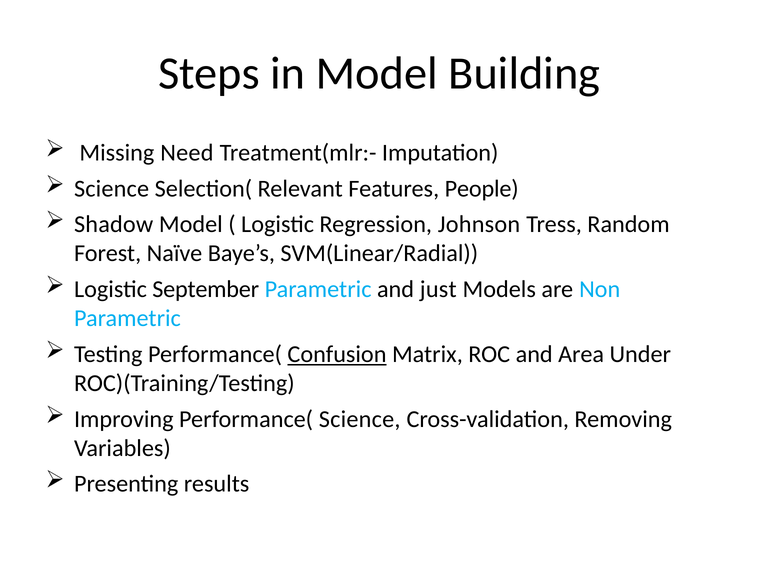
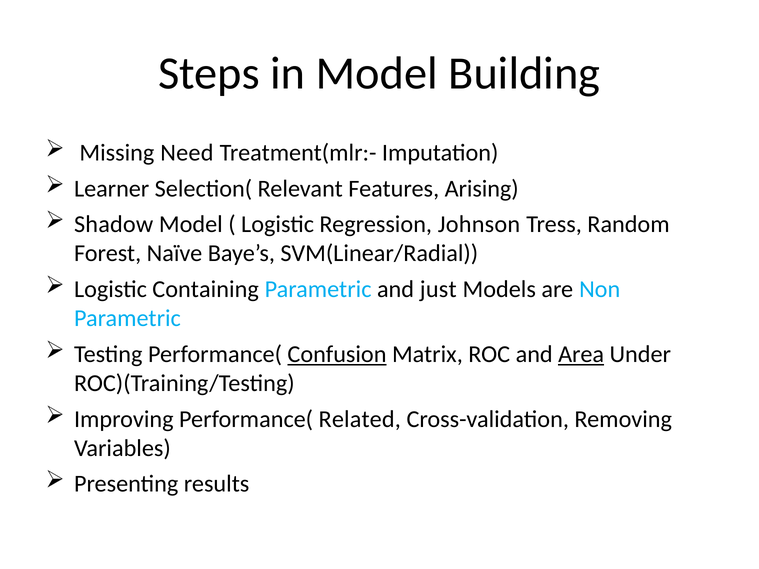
Science at (112, 189): Science -> Learner
People: People -> Arising
September: September -> Containing
Area underline: none -> present
Performance( Science: Science -> Related
